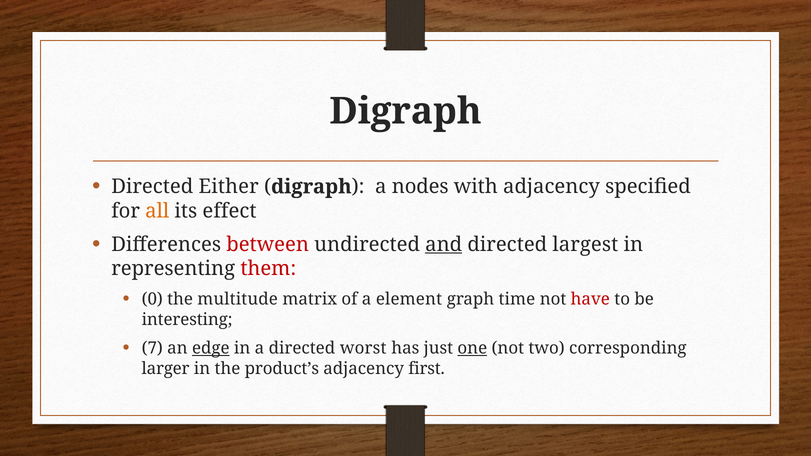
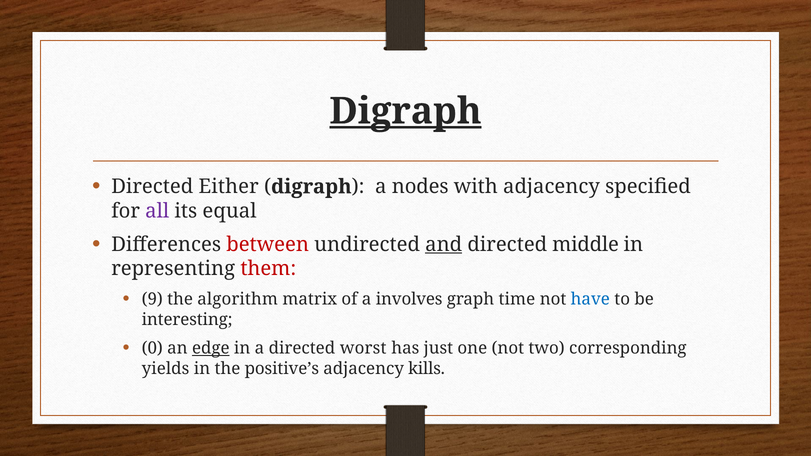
Digraph at (405, 111) underline: none -> present
all colour: orange -> purple
effect: effect -> equal
largest: largest -> middle
0: 0 -> 9
multitude: multitude -> algorithm
element: element -> involves
have colour: red -> blue
7: 7 -> 0
one underline: present -> none
larger: larger -> yields
product’s: product’s -> positive’s
first: first -> kills
